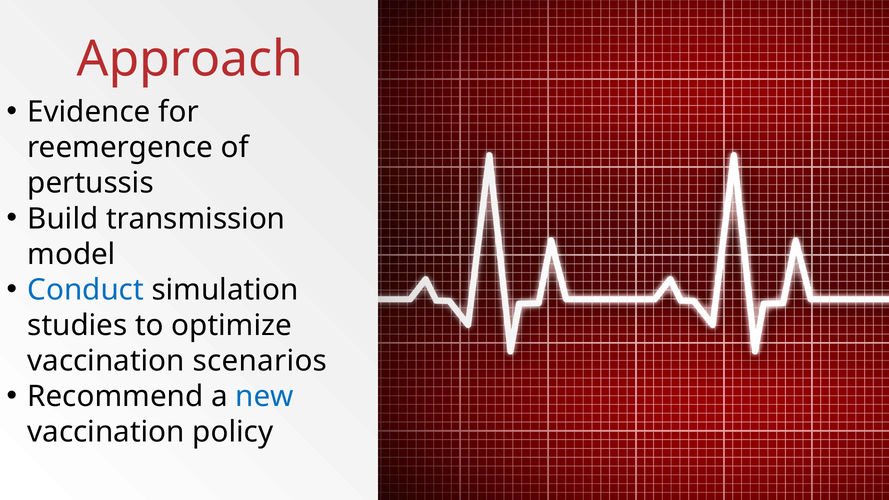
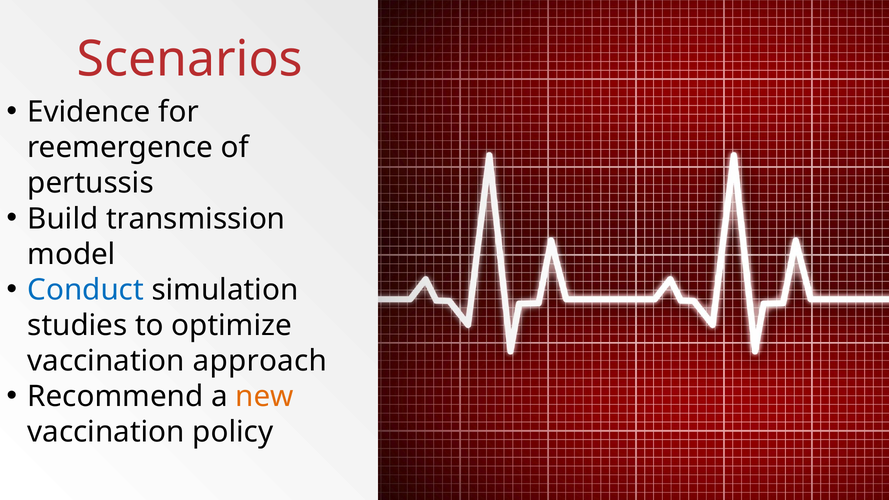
Approach: Approach -> Scenarios
scenarios: scenarios -> approach
new colour: blue -> orange
